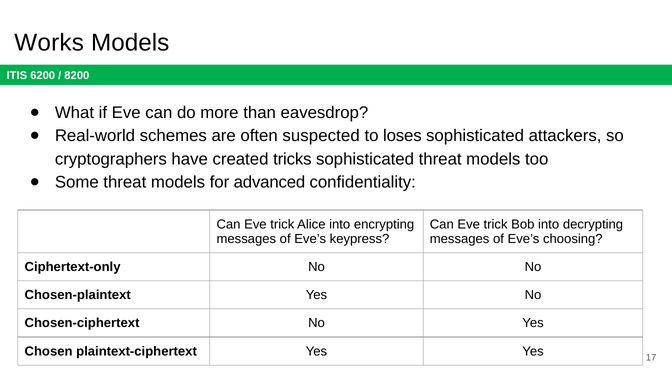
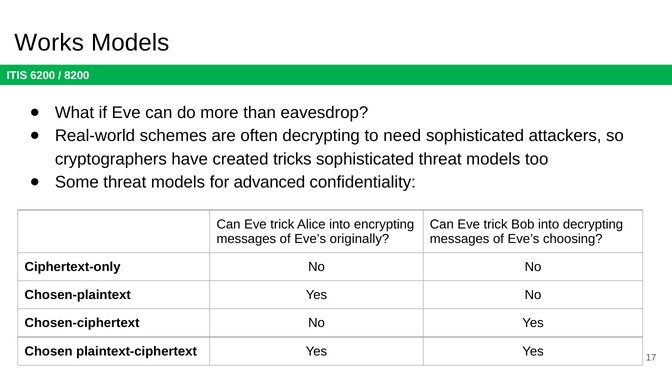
often suspected: suspected -> decrypting
loses: loses -> need
keypress: keypress -> originally
